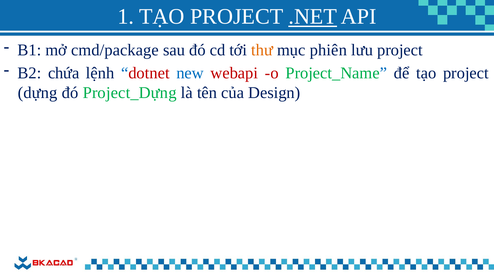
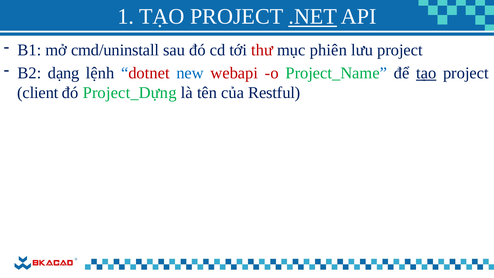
cmd/package: cmd/package -> cmd/uninstall
thư colour: orange -> red
chứa: chứa -> dạng
tạo at (426, 73) underline: none -> present
dựng: dựng -> client
Design: Design -> Restful
